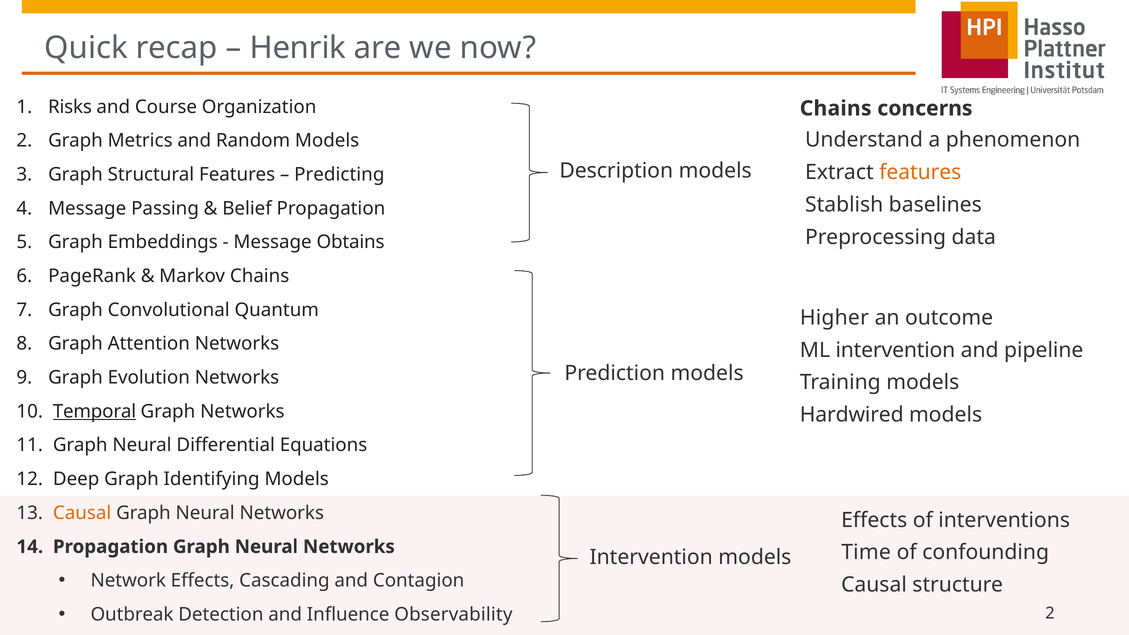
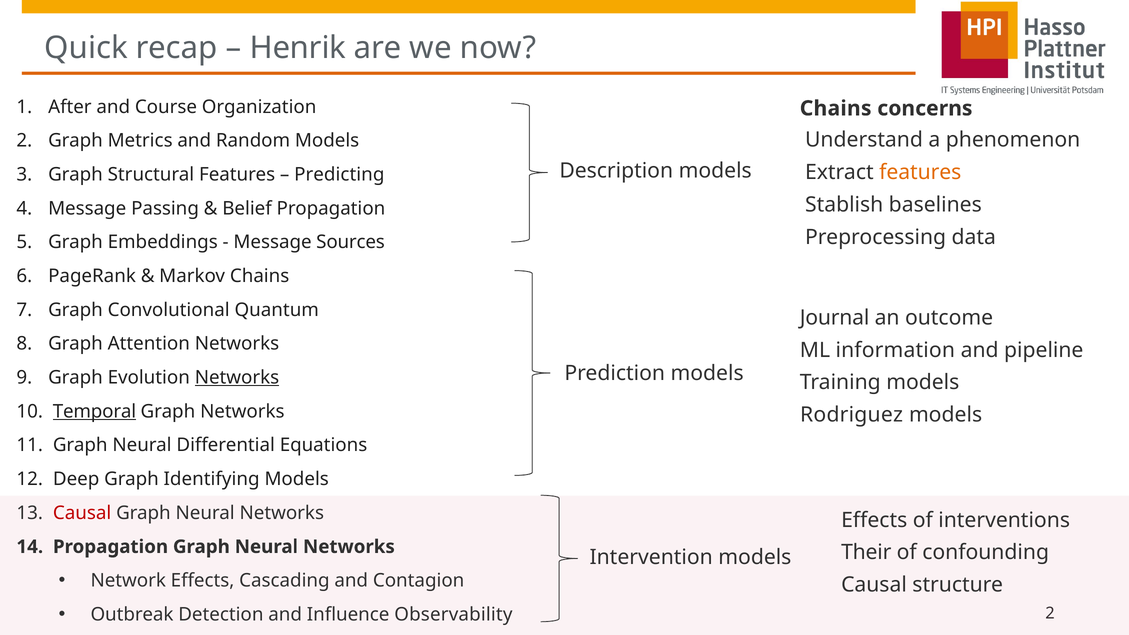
Risks: Risks -> After
Obtains: Obtains -> Sources
Higher: Higher -> Journal
ML intervention: intervention -> information
Networks at (237, 378) underline: none -> present
Hardwired: Hardwired -> Rodriguez
Causal at (82, 513) colour: orange -> red
Time: Time -> Their
